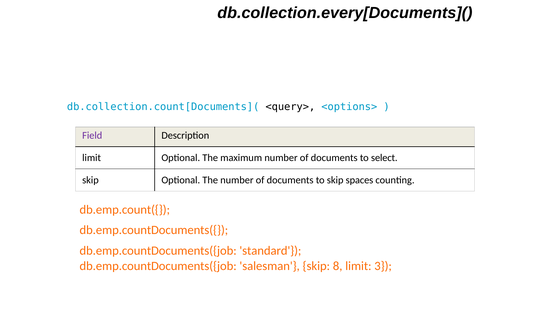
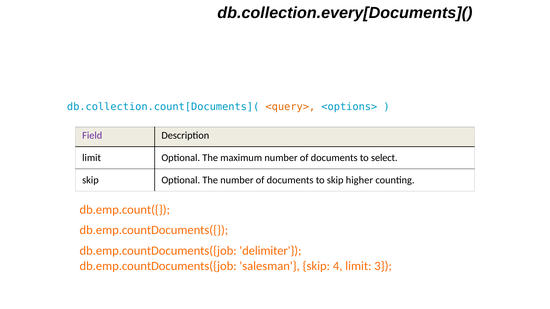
<query> colour: black -> orange
spaces: spaces -> higher
standard: standard -> delimiter
8: 8 -> 4
